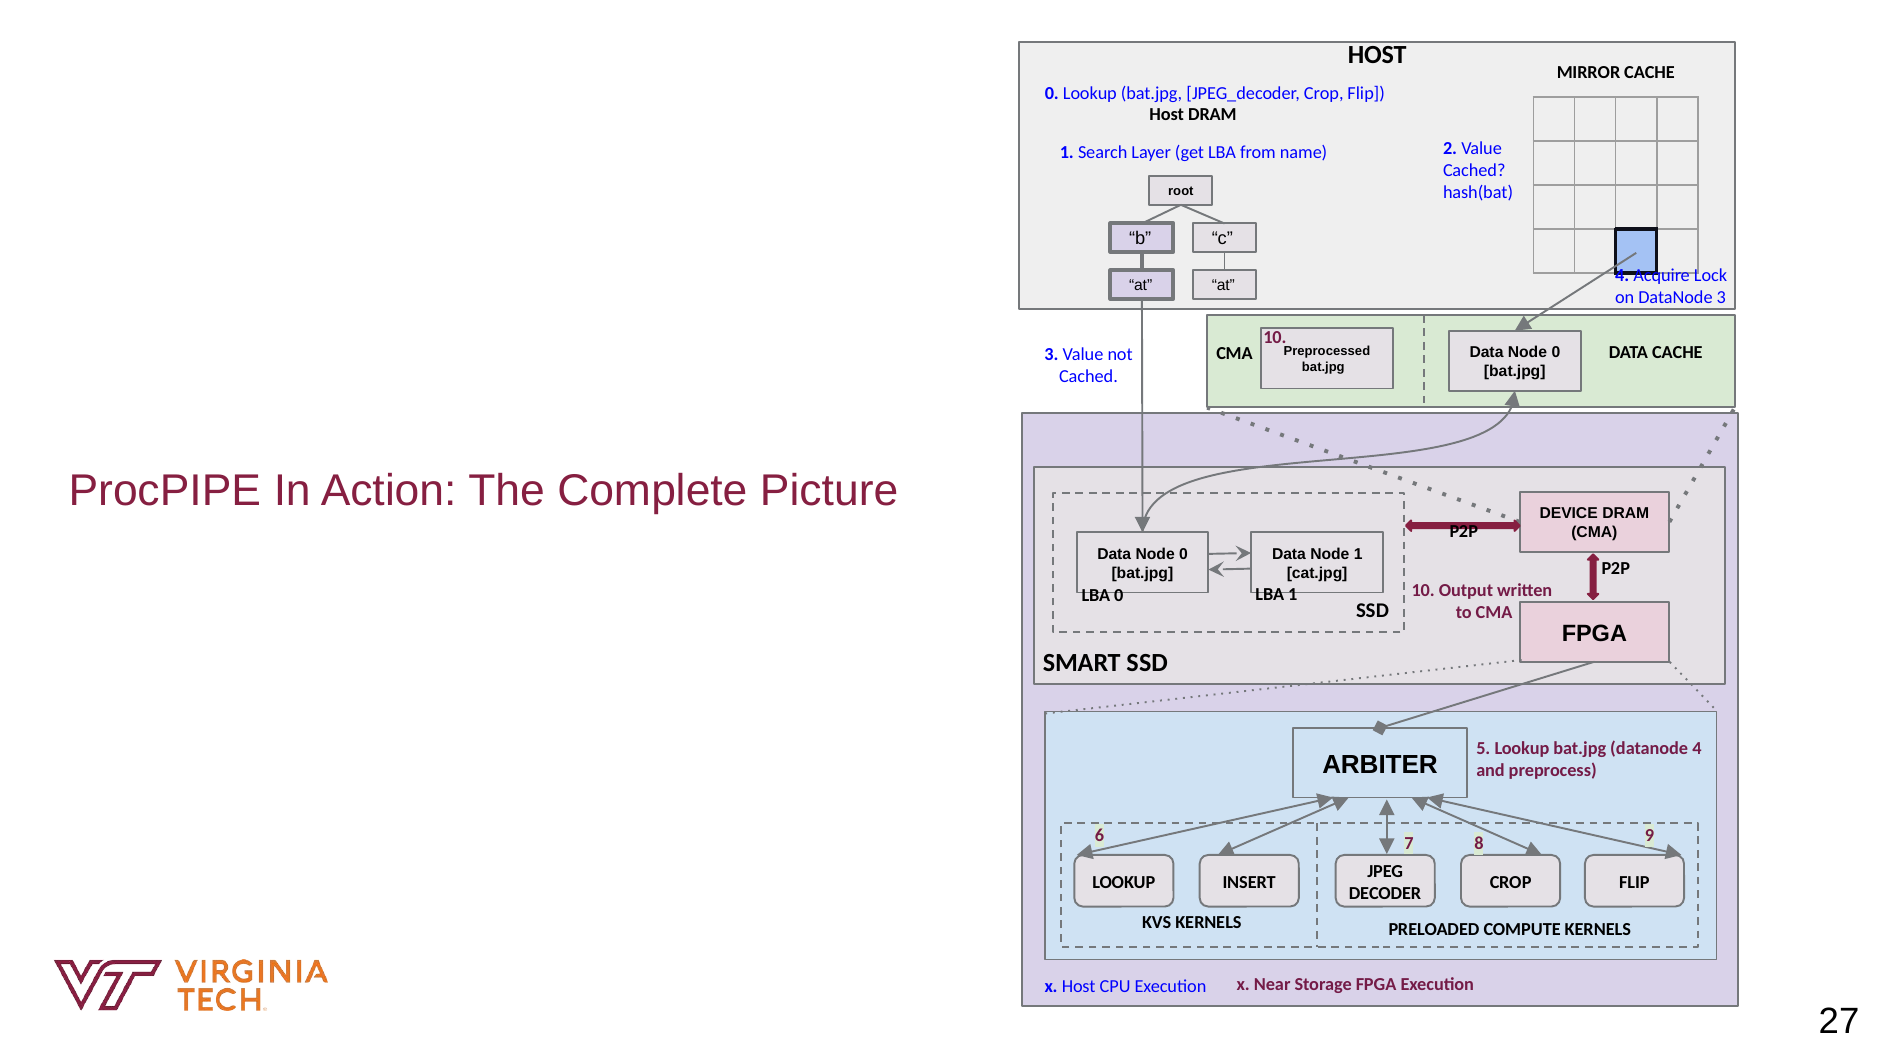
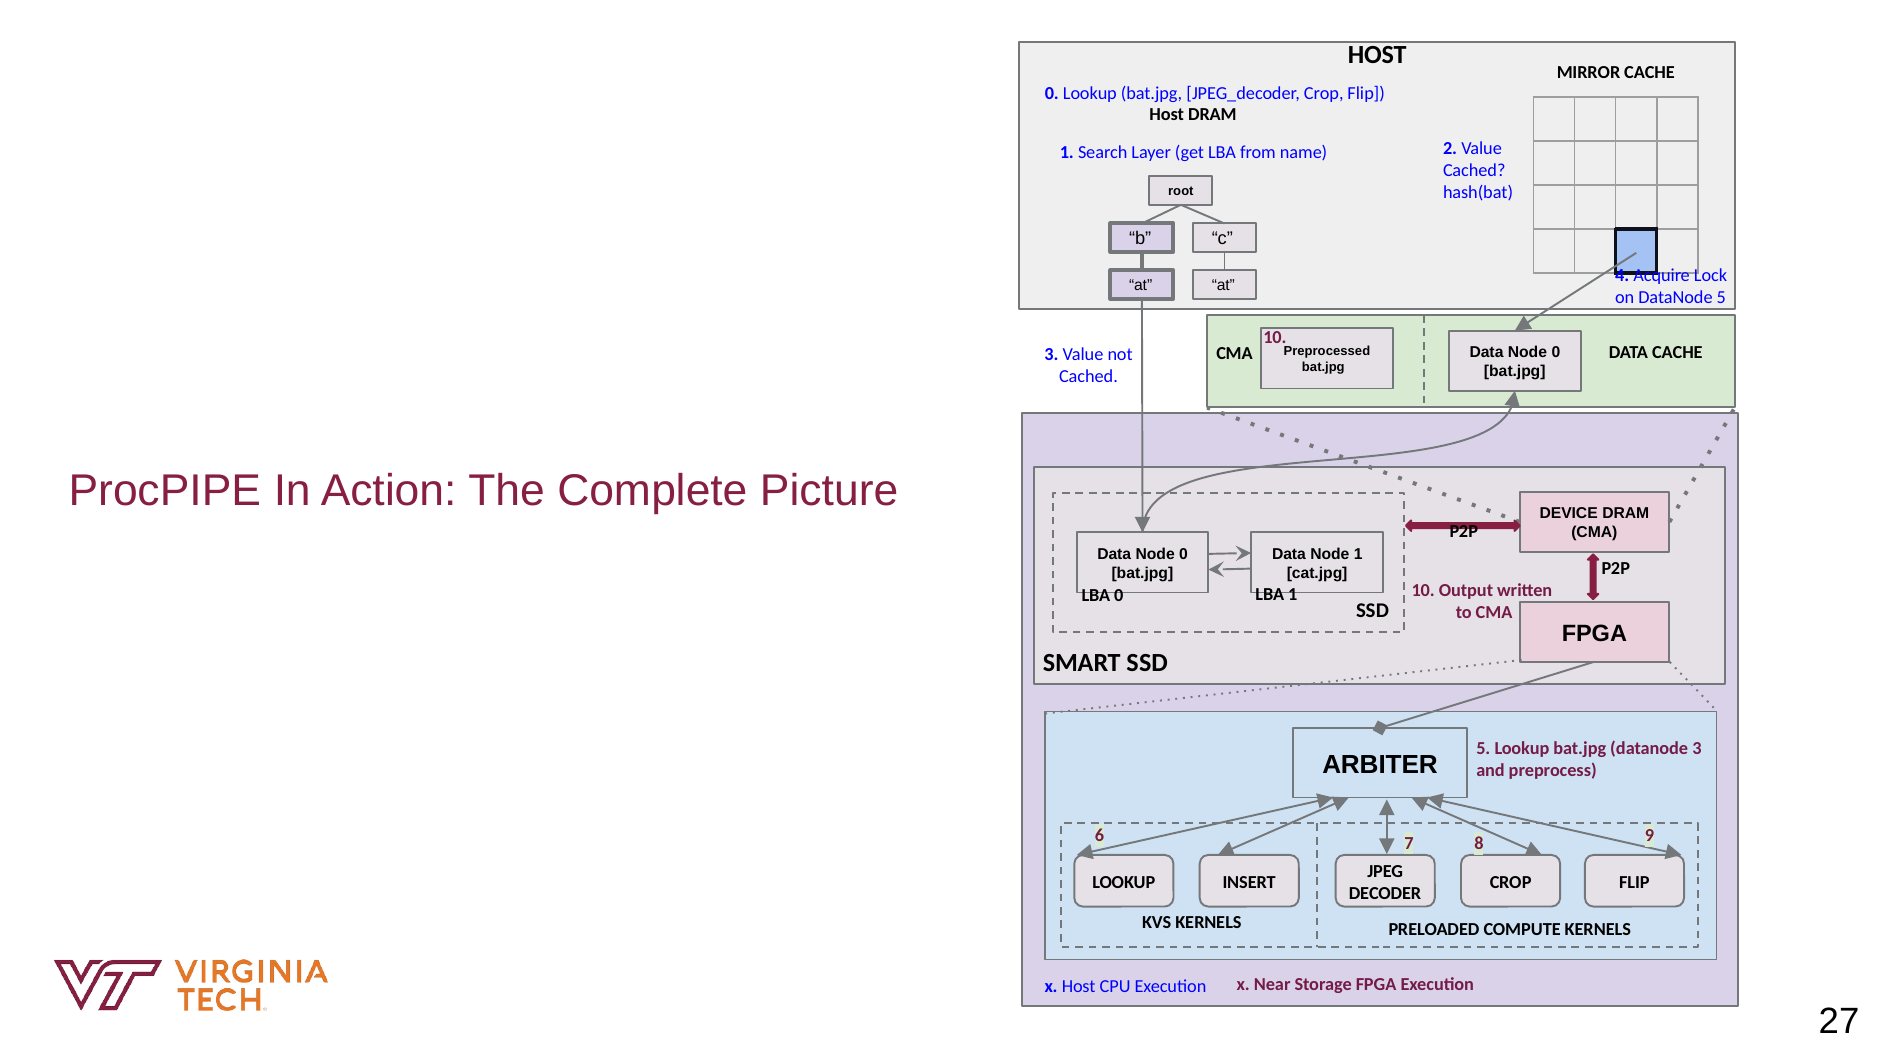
DataNode 3: 3 -> 5
datanode 4: 4 -> 3
